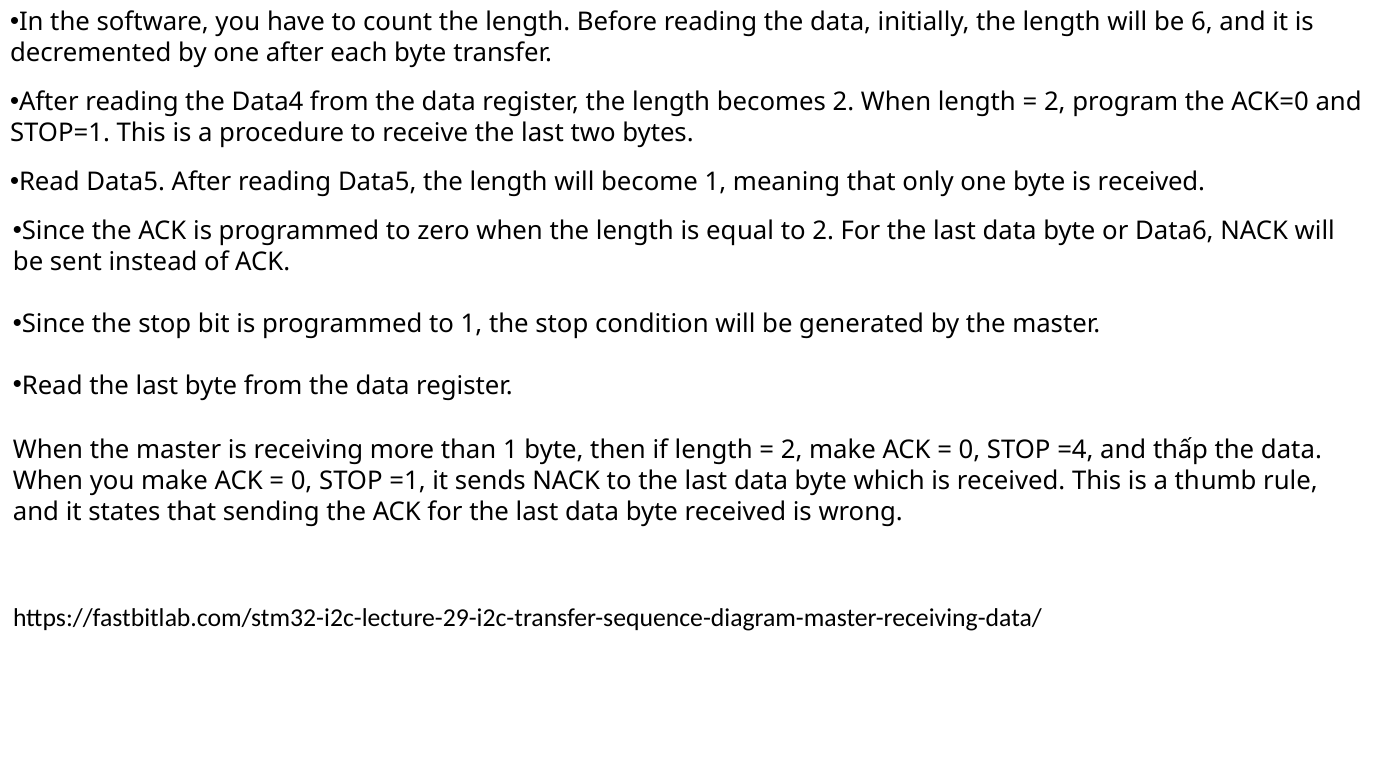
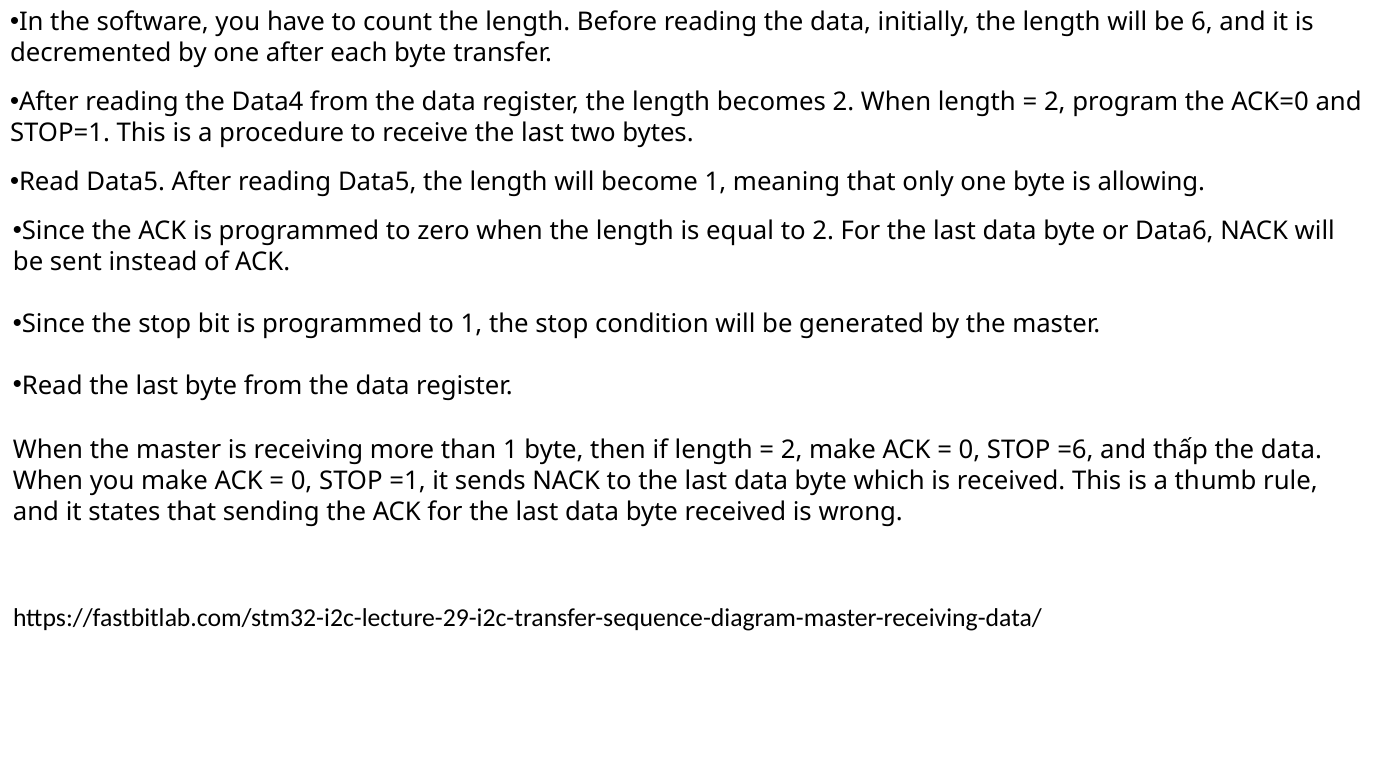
byte is received: received -> allowing
=4: =4 -> =6
